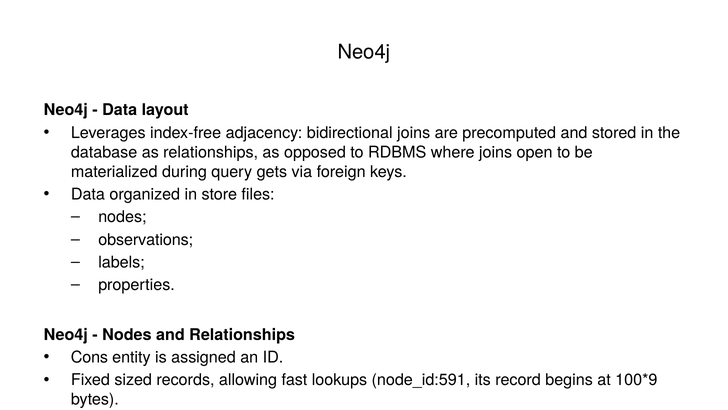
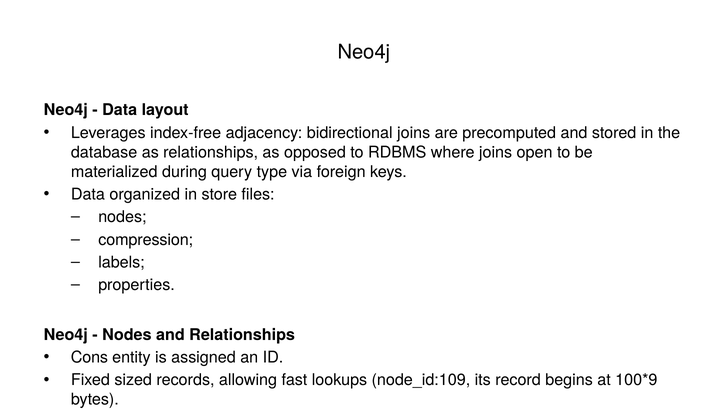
gets: gets -> type
observations: observations -> compression
node_id:591: node_id:591 -> node_id:109
